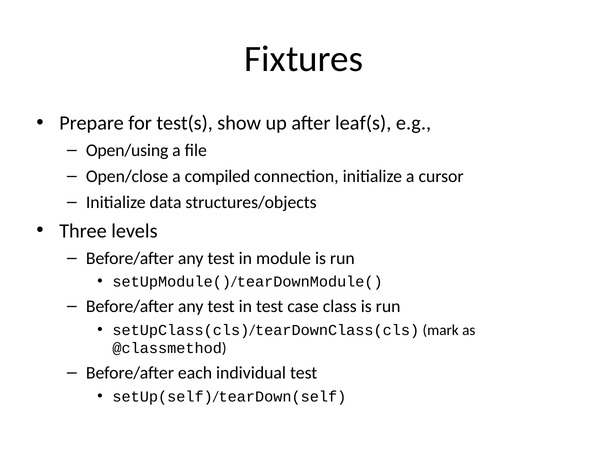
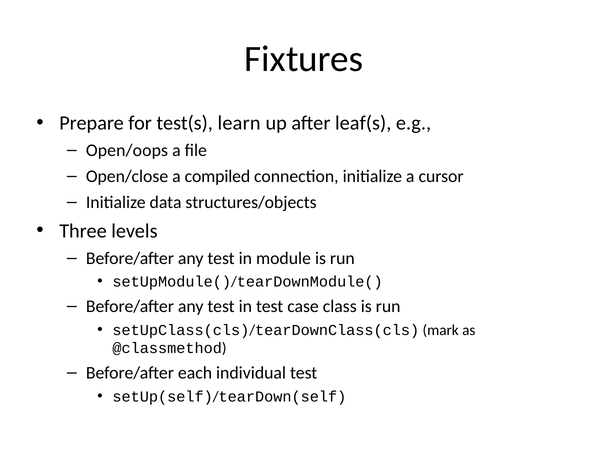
show: show -> learn
Open/using: Open/using -> Open/oops
